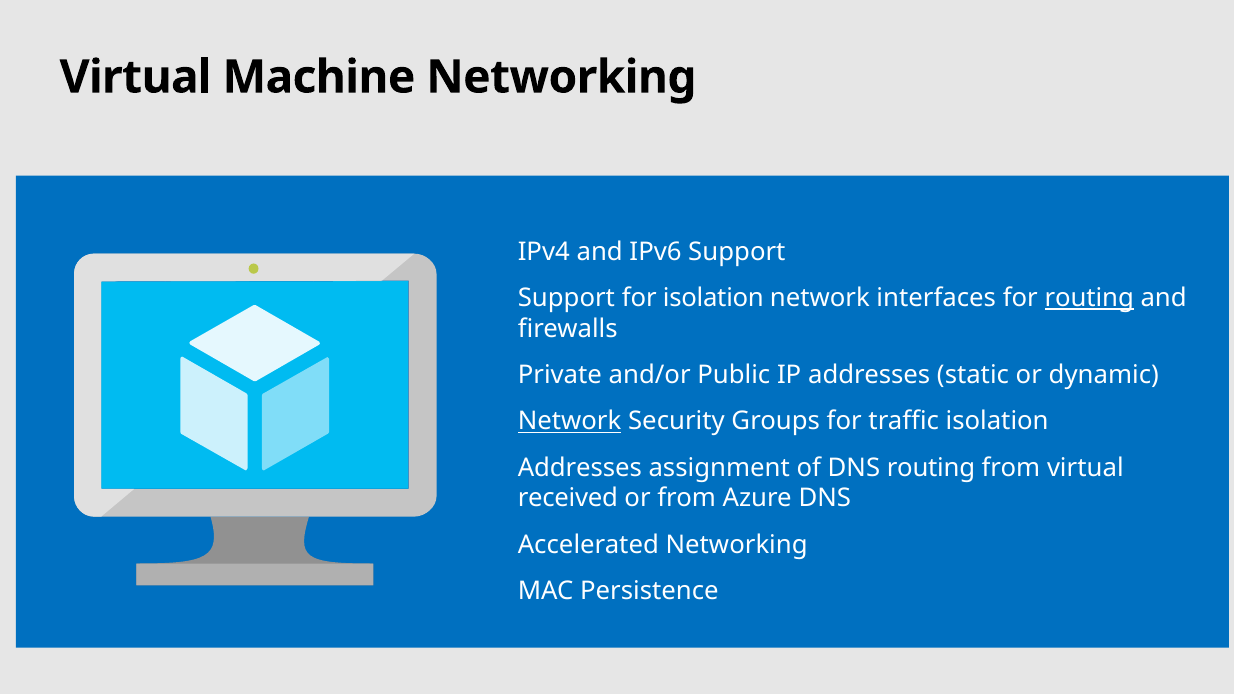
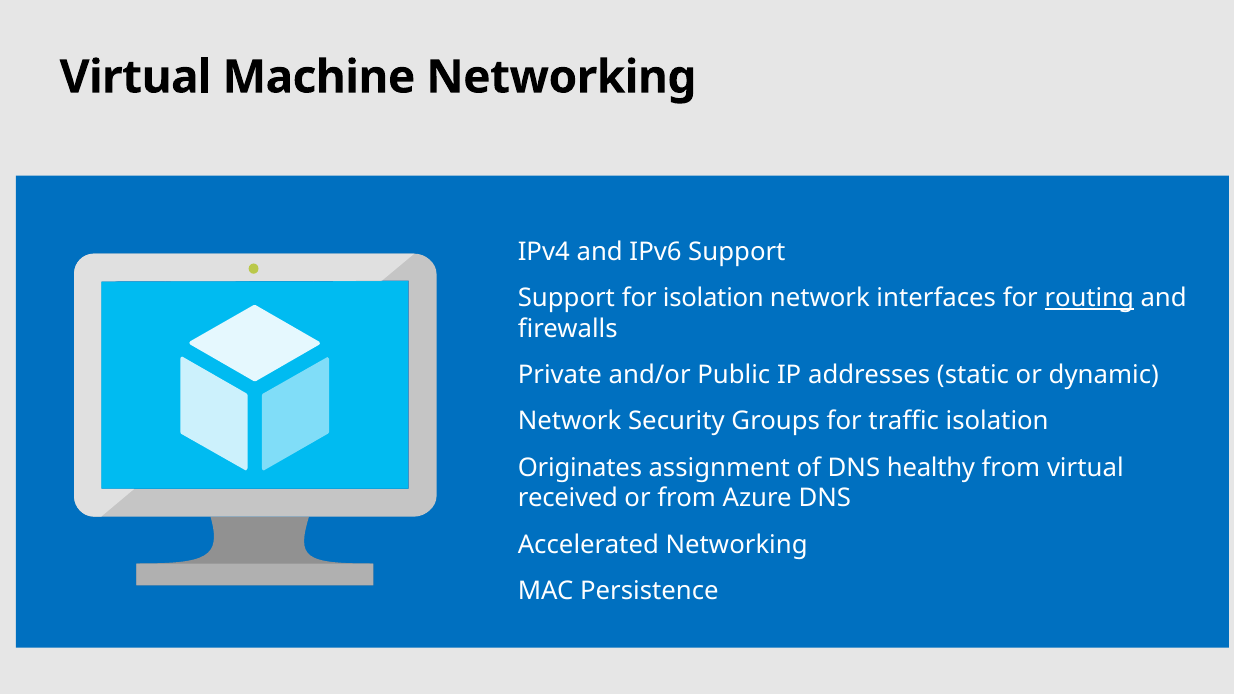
Network at (570, 421) underline: present -> none
Addresses at (580, 468): Addresses -> Originates
DNS routing: routing -> healthy
